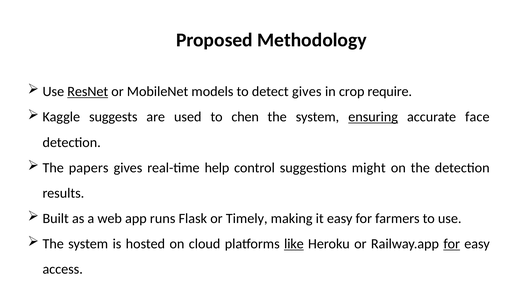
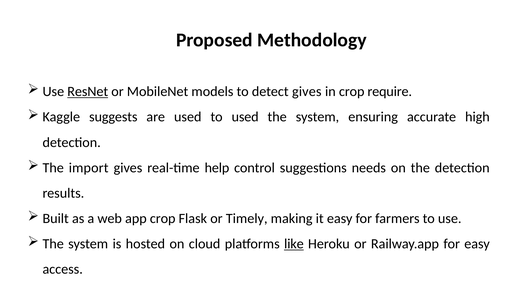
to chen: chen -> used
ensuring underline: present -> none
face: face -> high
papers: papers -> import
might: might -> needs
app runs: runs -> crop
for at (452, 244) underline: present -> none
